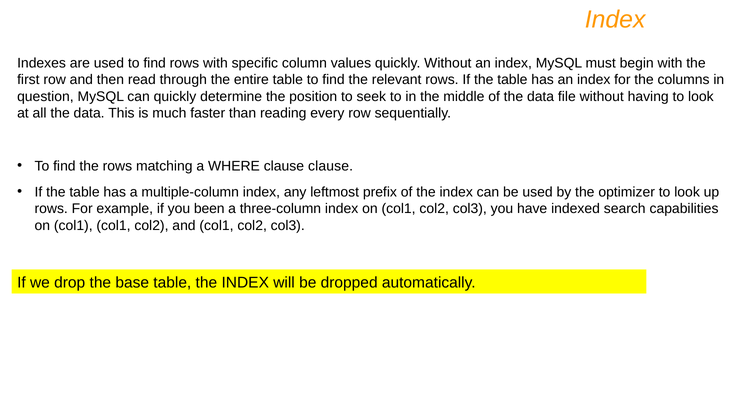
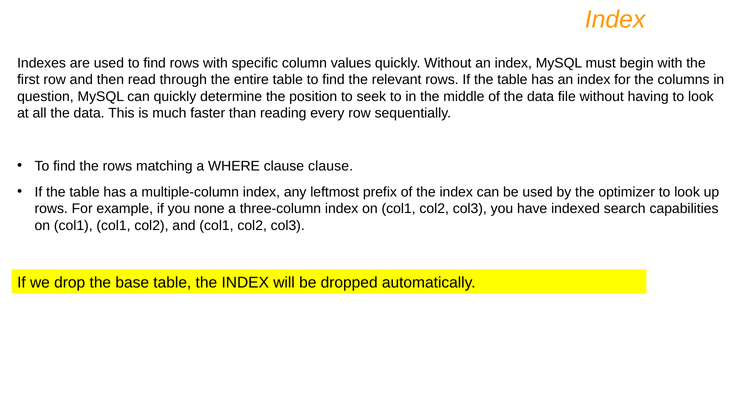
been: been -> none
